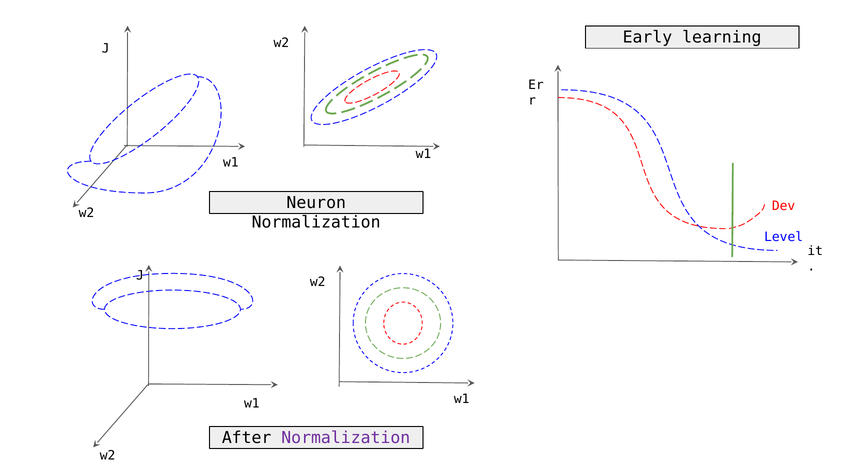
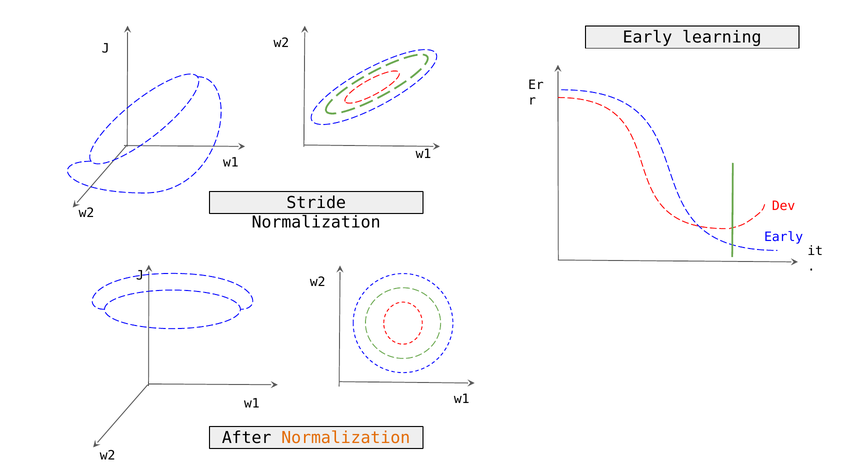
Neuron: Neuron -> Stride
Level at (784, 237): Level -> Early
Normalization at (346, 437) colour: purple -> orange
